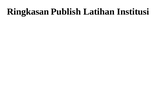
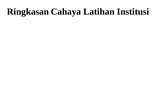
Publish: Publish -> Cahaya
